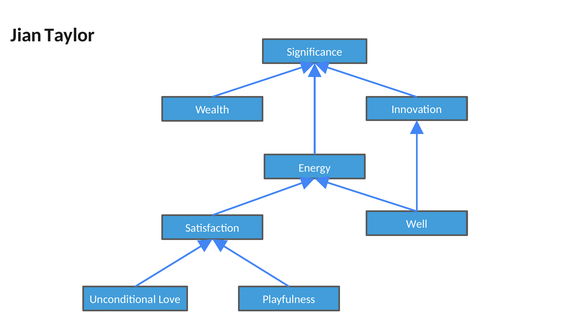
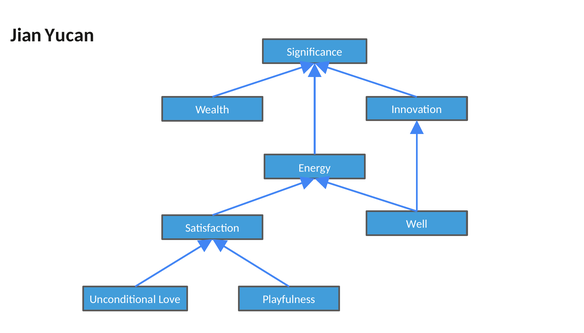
Taylor: Taylor -> Yucan
